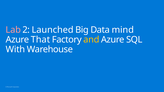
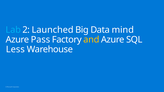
Lab colour: pink -> light blue
That: That -> Pass
With: With -> Less
